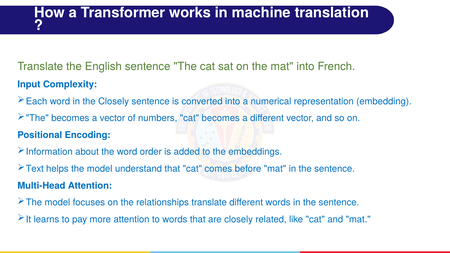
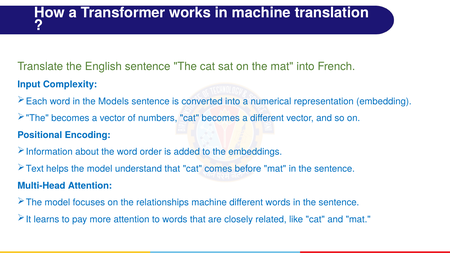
the Closely: Closely -> Models
relationships translate: translate -> machine
